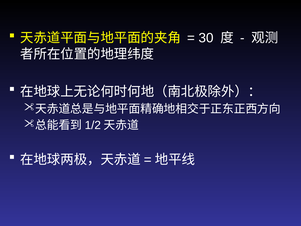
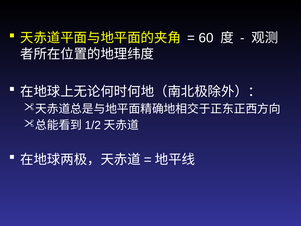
30: 30 -> 60
